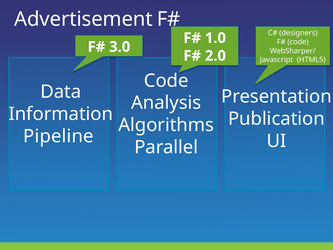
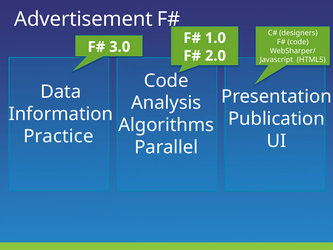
Pipeline: Pipeline -> Practice
